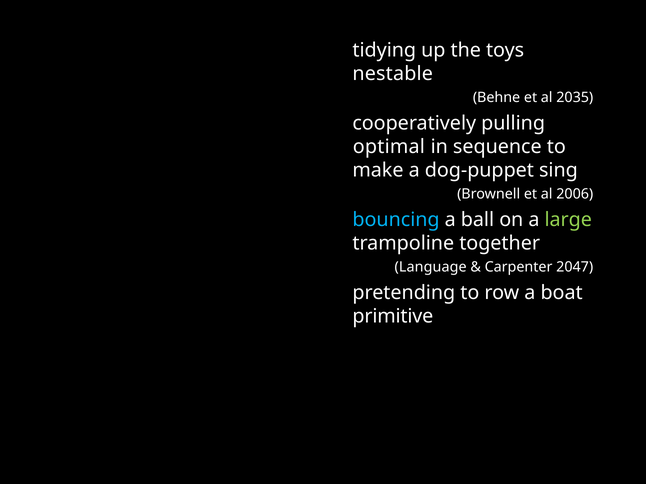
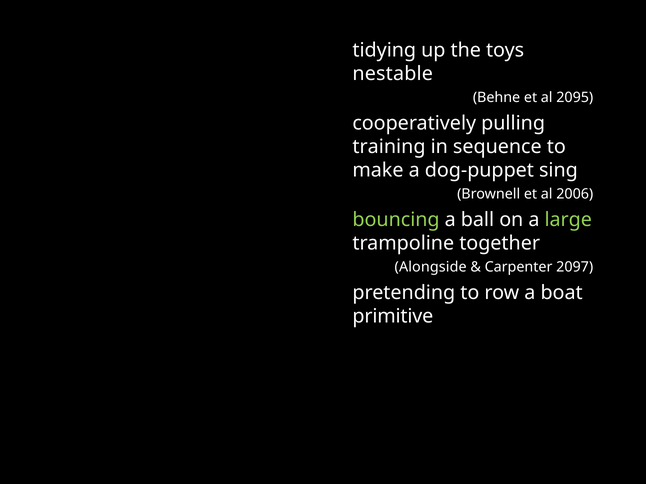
2035: 2035 -> 2095
optimal: optimal -> training
bouncing colour: light blue -> light green
Language: Language -> Alongside
2047: 2047 -> 2097
